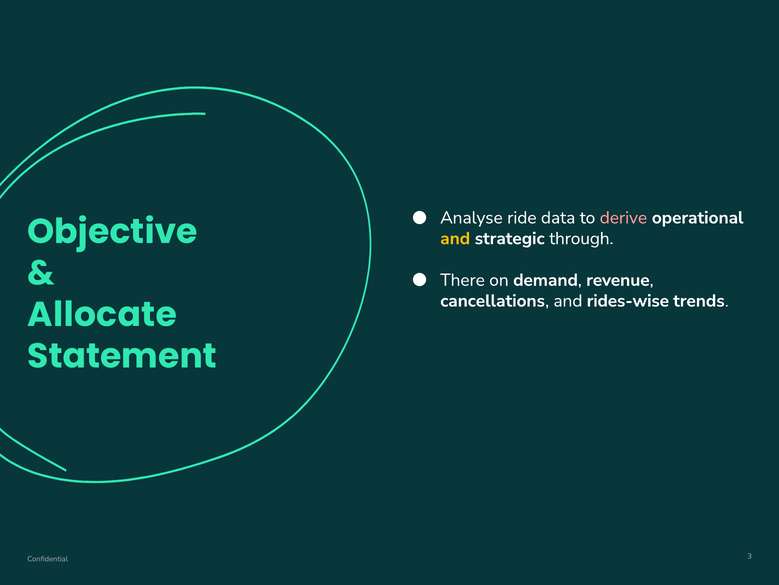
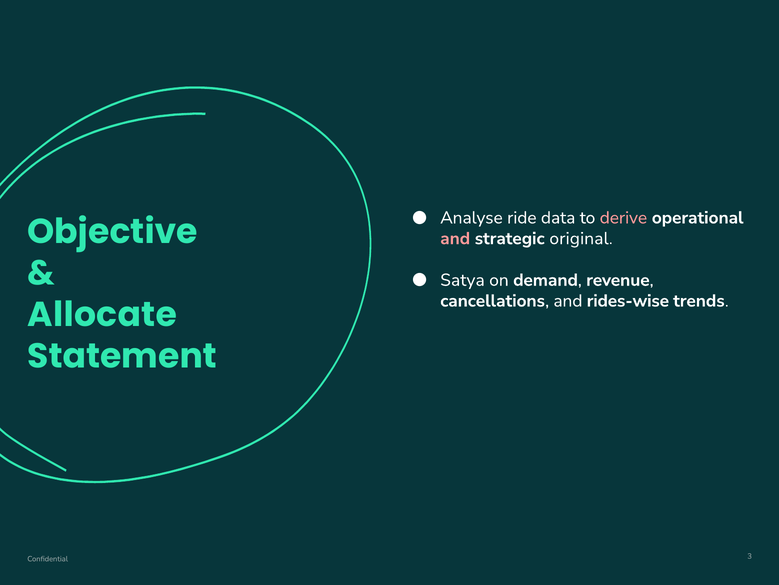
and at (455, 238) colour: yellow -> pink
through: through -> original
There: There -> Satya
